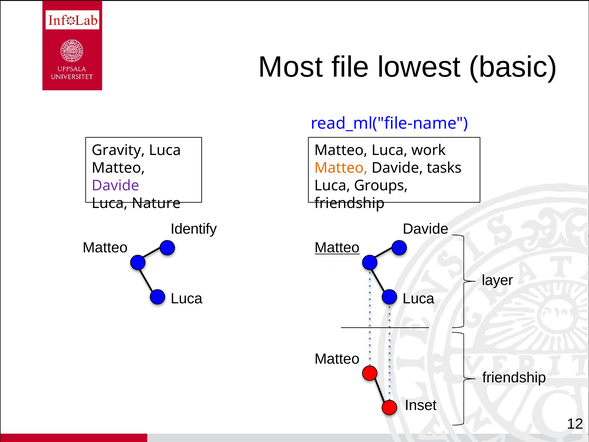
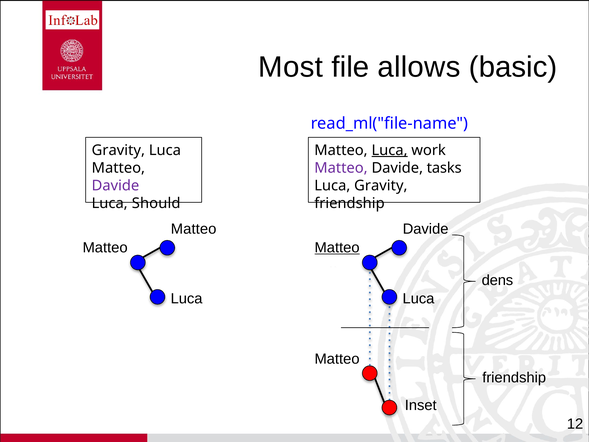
lowest: lowest -> allows
Luca at (390, 150) underline: none -> present
Matteo at (341, 168) colour: orange -> purple
Luca Groups: Groups -> Gravity
Nature: Nature -> Should
Identify at (194, 229): Identify -> Matteo
layer: layer -> dens
